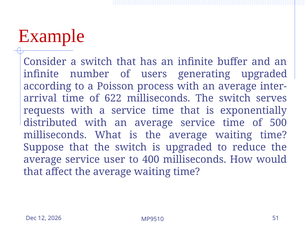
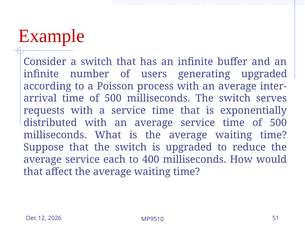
622 at (113, 98): 622 -> 500
user: user -> each
